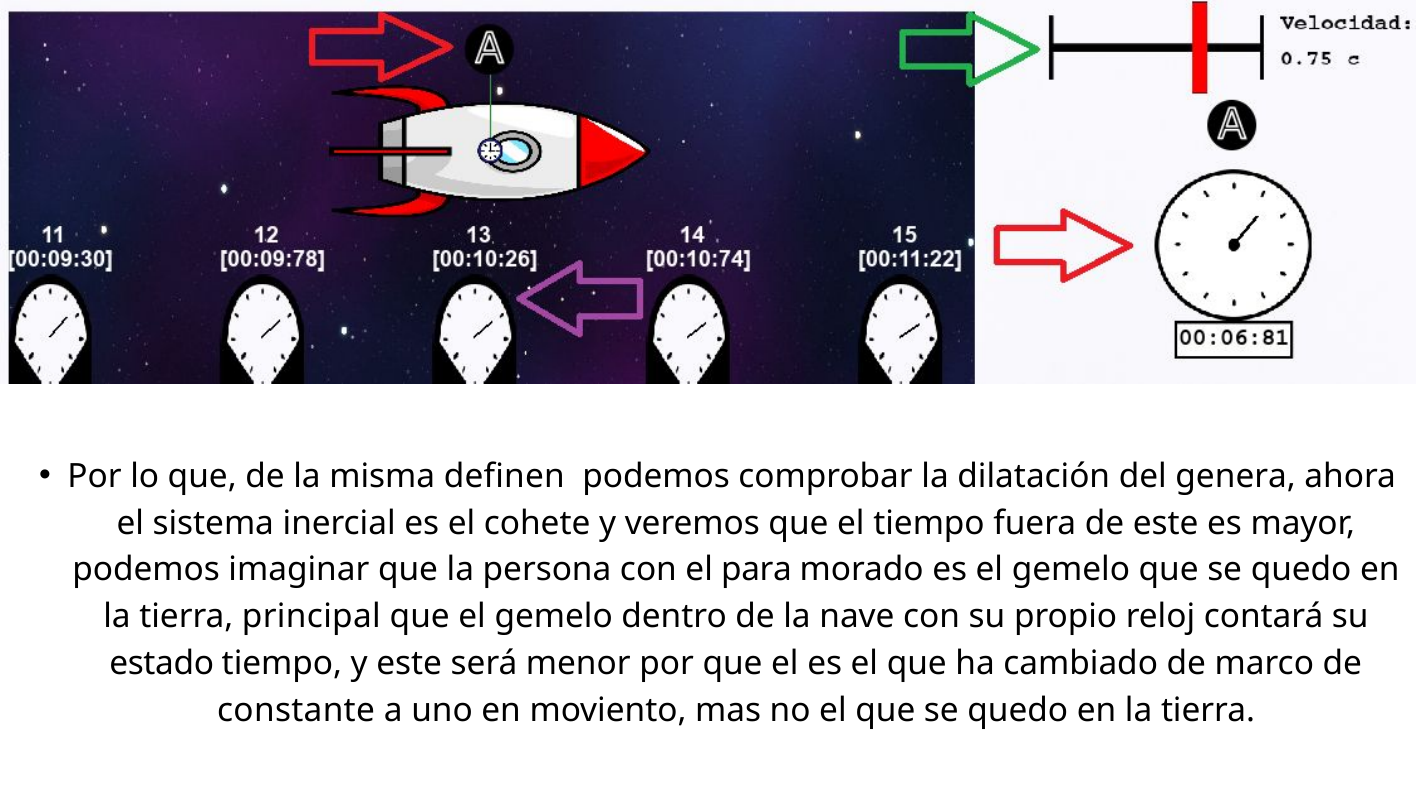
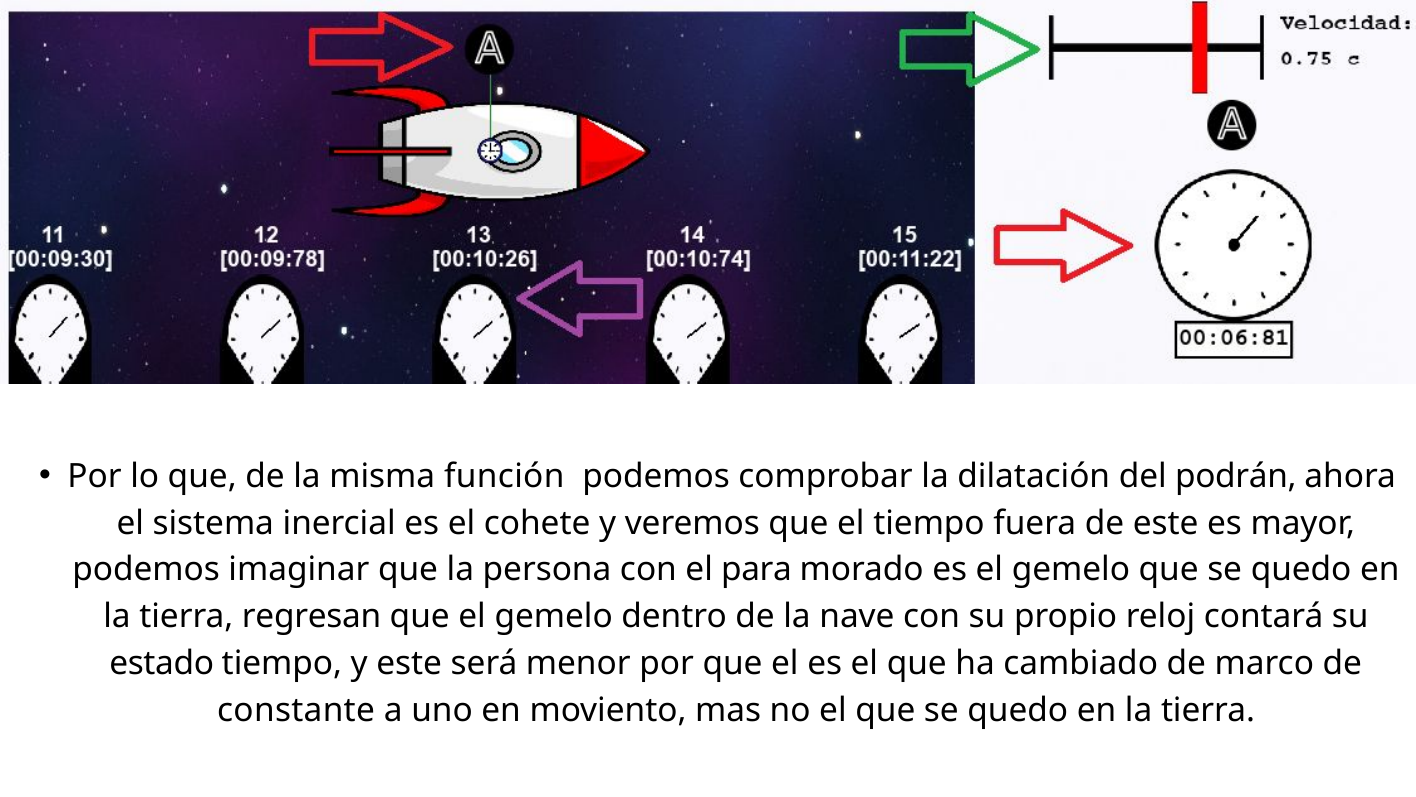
definen: definen -> función
genera: genera -> podrán
principal: principal -> regresan
